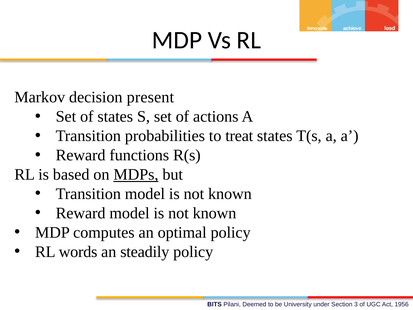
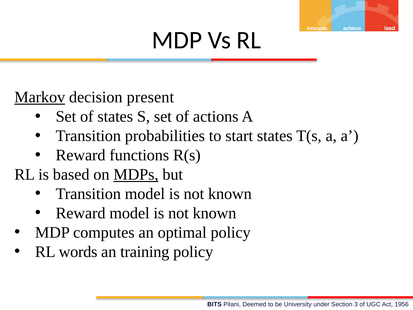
Markov underline: none -> present
treat: treat -> start
steadily: steadily -> training
